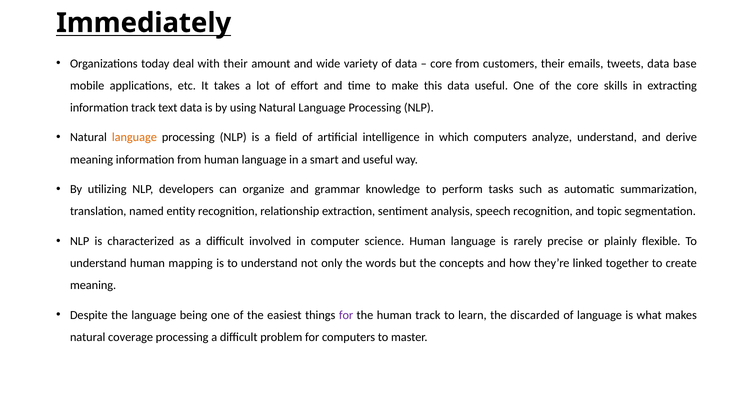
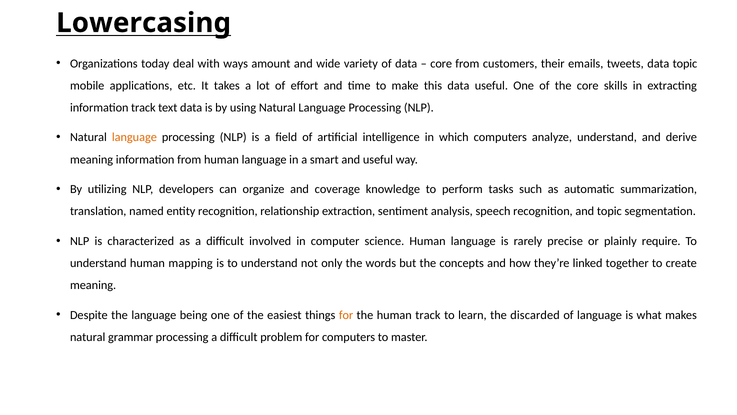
Immediately: Immediately -> Lowercasing
with their: their -> ways
data base: base -> topic
grammar: grammar -> coverage
flexible: flexible -> require
for at (346, 315) colour: purple -> orange
coverage: coverage -> grammar
